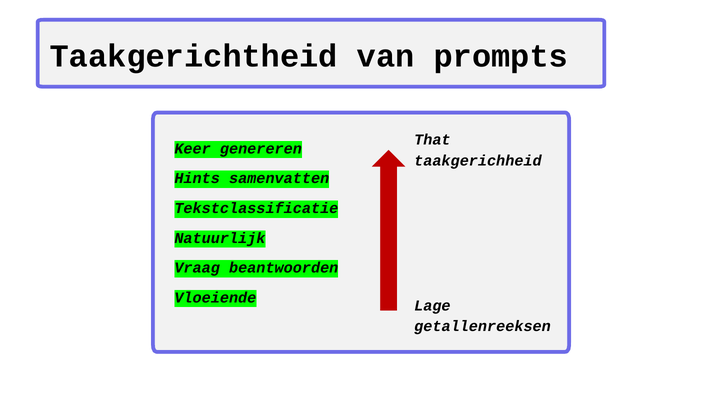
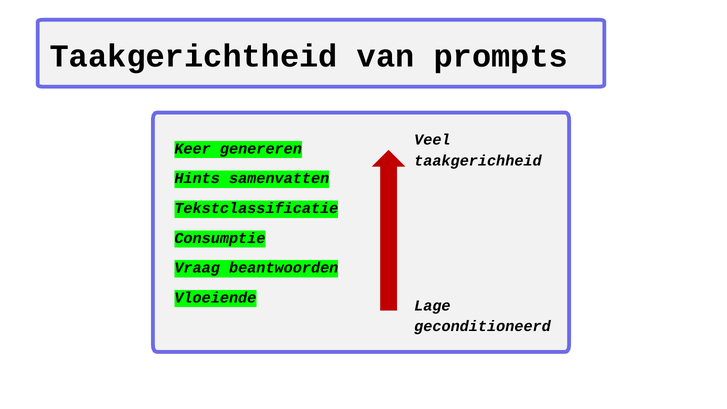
That: That -> Veel
Natuurlijk: Natuurlijk -> Consumptie
getallenreeksen: getallenreeksen -> geconditioneerd
